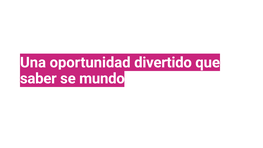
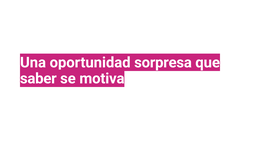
divertido: divertido -> sorpresa
mundo: mundo -> motiva
